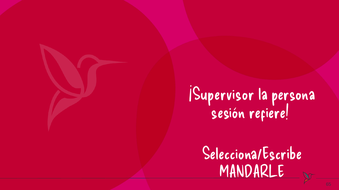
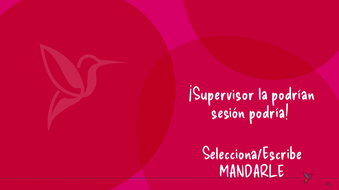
persona: persona -> podrían
refiere: refiere -> podría
